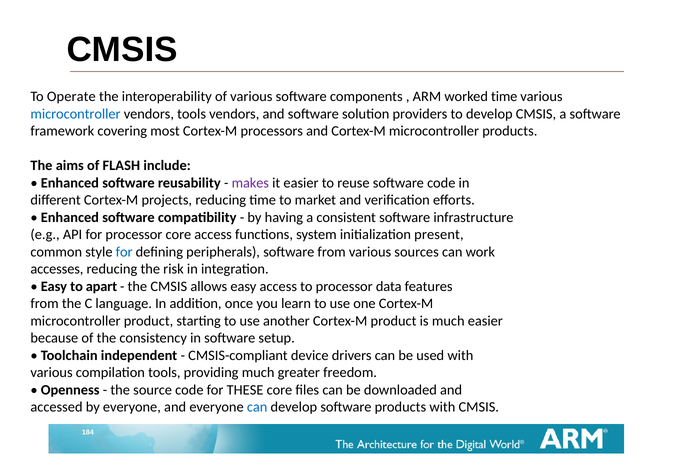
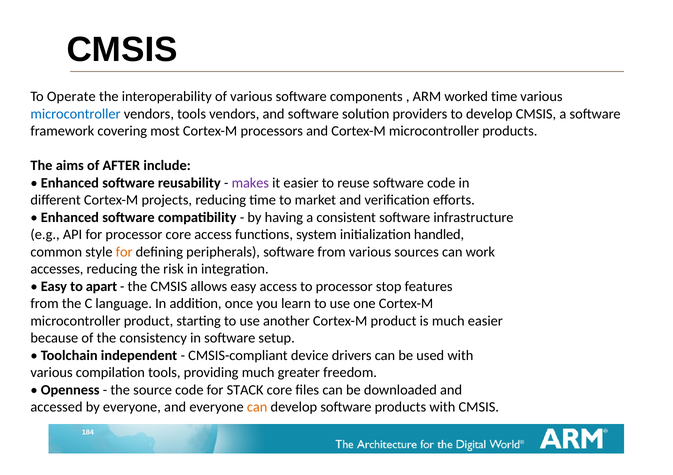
FLASH: FLASH -> AFTER
present: present -> handled
for at (124, 252) colour: blue -> orange
data: data -> stop
THESE: THESE -> STACK
can at (257, 408) colour: blue -> orange
